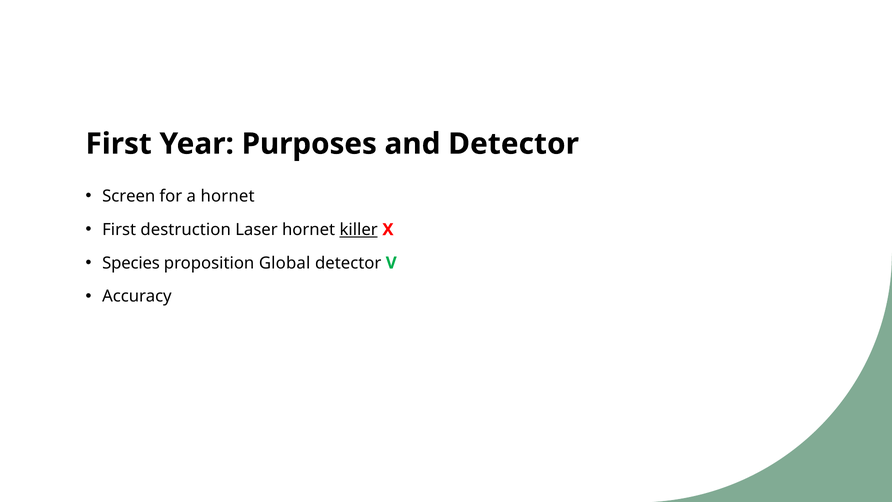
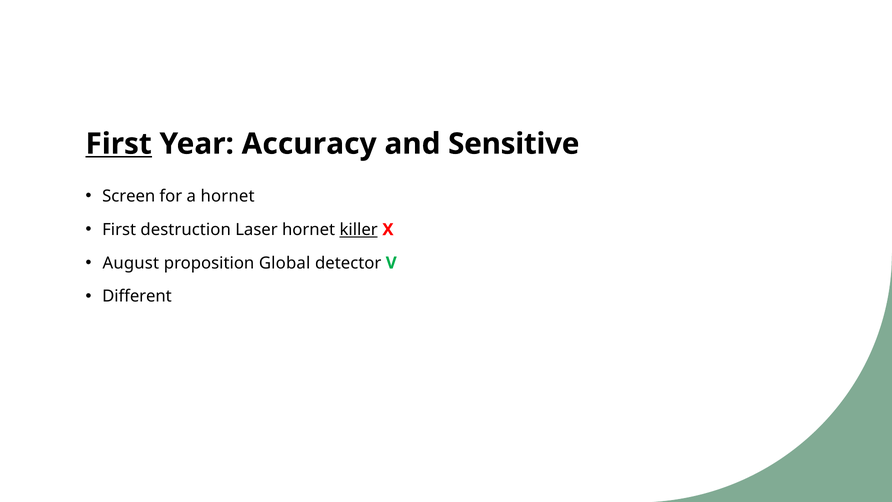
First at (119, 144) underline: none -> present
Purposes: Purposes -> Accuracy
and Detector: Detector -> Sensitive
Species: Species -> August
Accuracy: Accuracy -> Different
